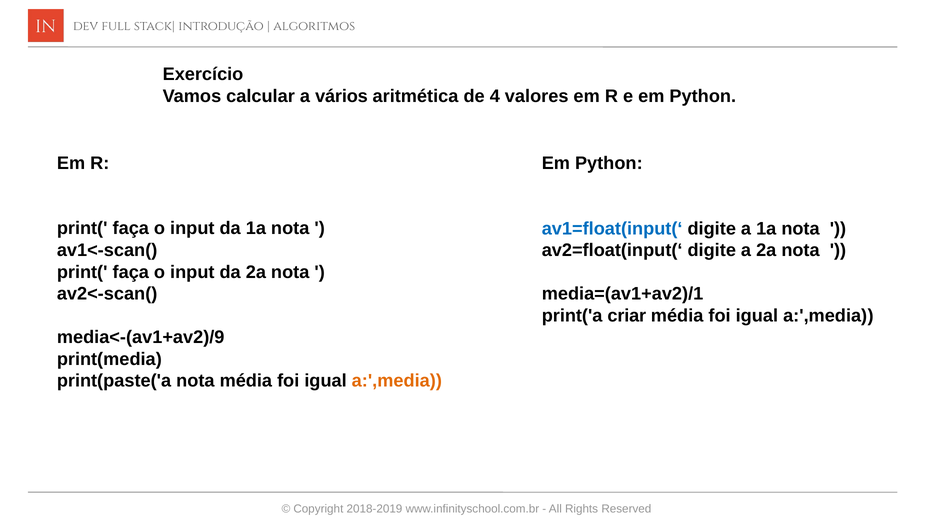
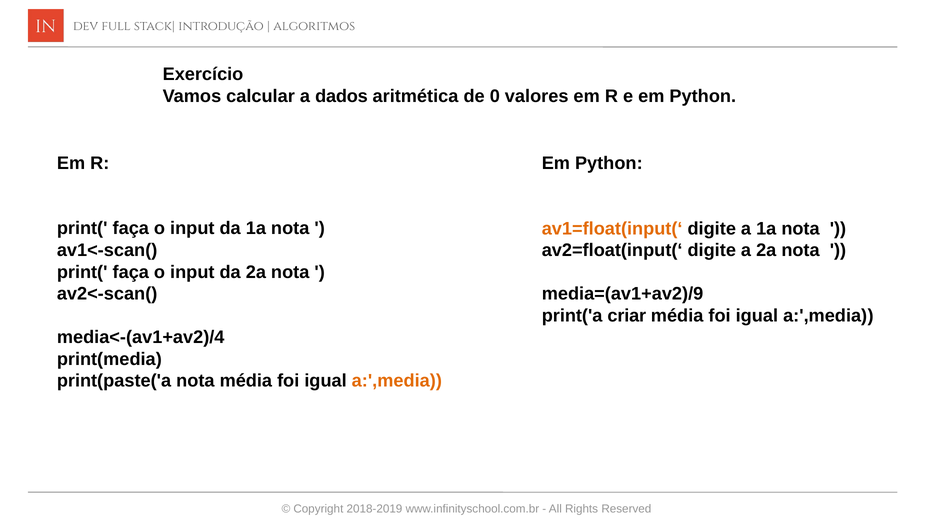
vários: vários -> dados
4: 4 -> 0
av1=float(input(‘ colour: blue -> orange
media=(av1+av2)/1: media=(av1+av2)/1 -> media=(av1+av2)/9
media<-(av1+av2)/9: media<-(av1+av2)/9 -> media<-(av1+av2)/4
